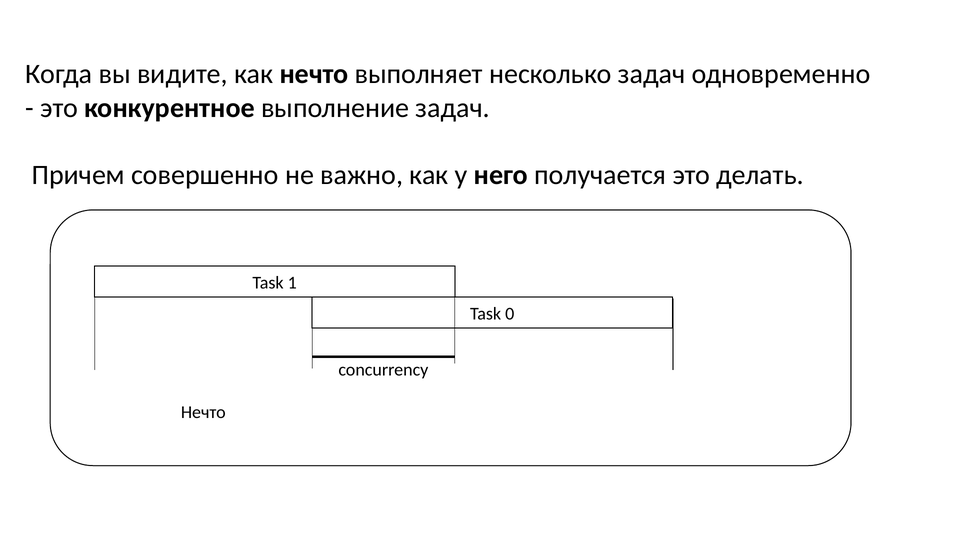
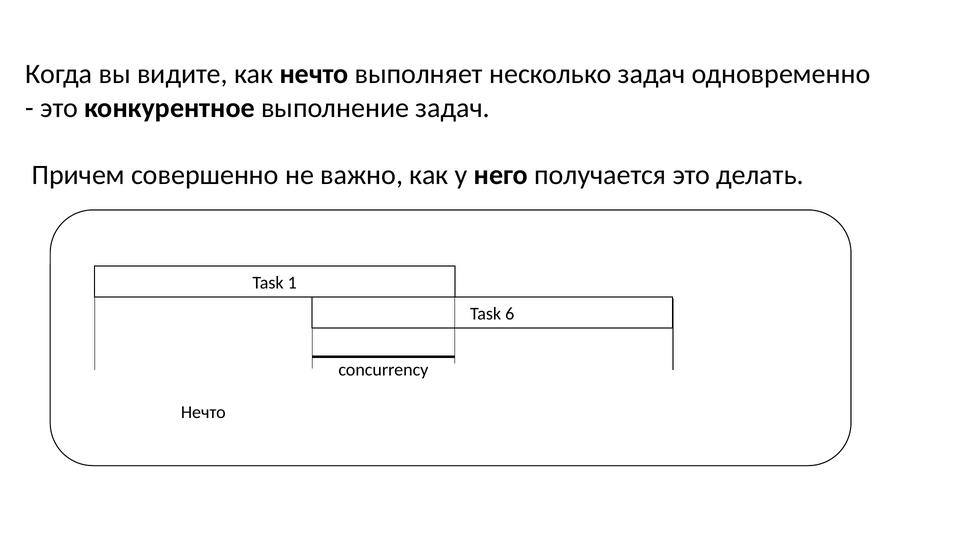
0: 0 -> 6
